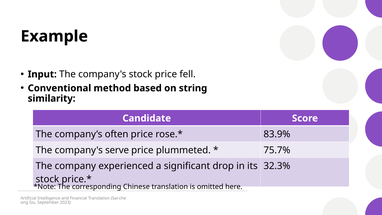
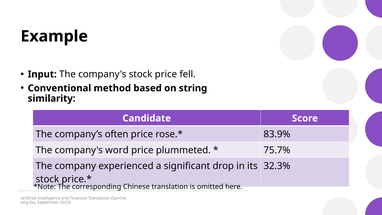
serve: serve -> word
